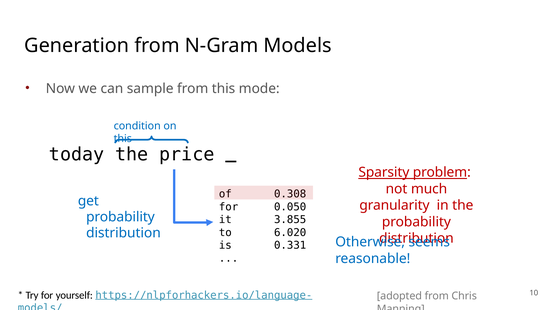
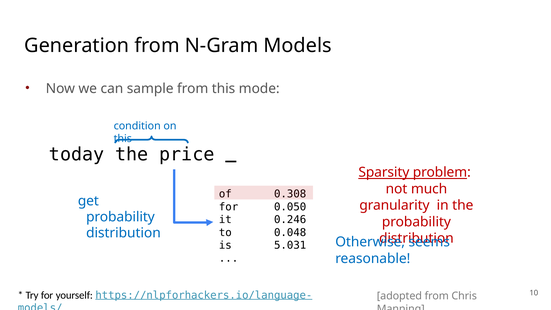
3.855: 3.855 -> 0.246
6.020: 6.020 -> 0.048
0.331: 0.331 -> 5.031
